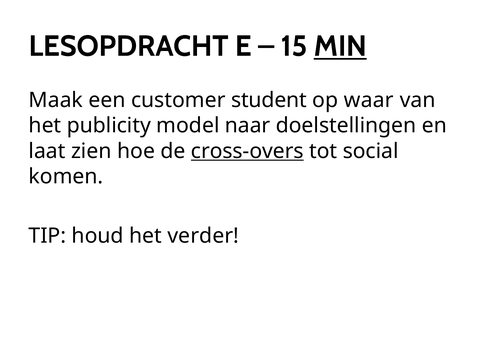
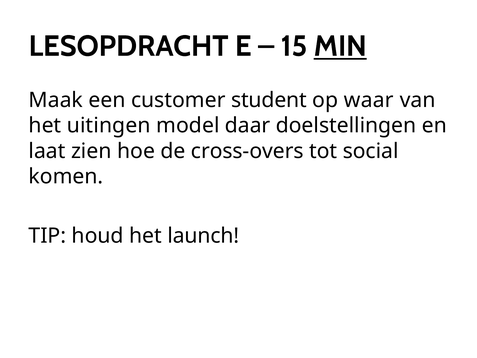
publicity: publicity -> uitingen
naar: naar -> daar
cross-overs underline: present -> none
verder: verder -> launch
